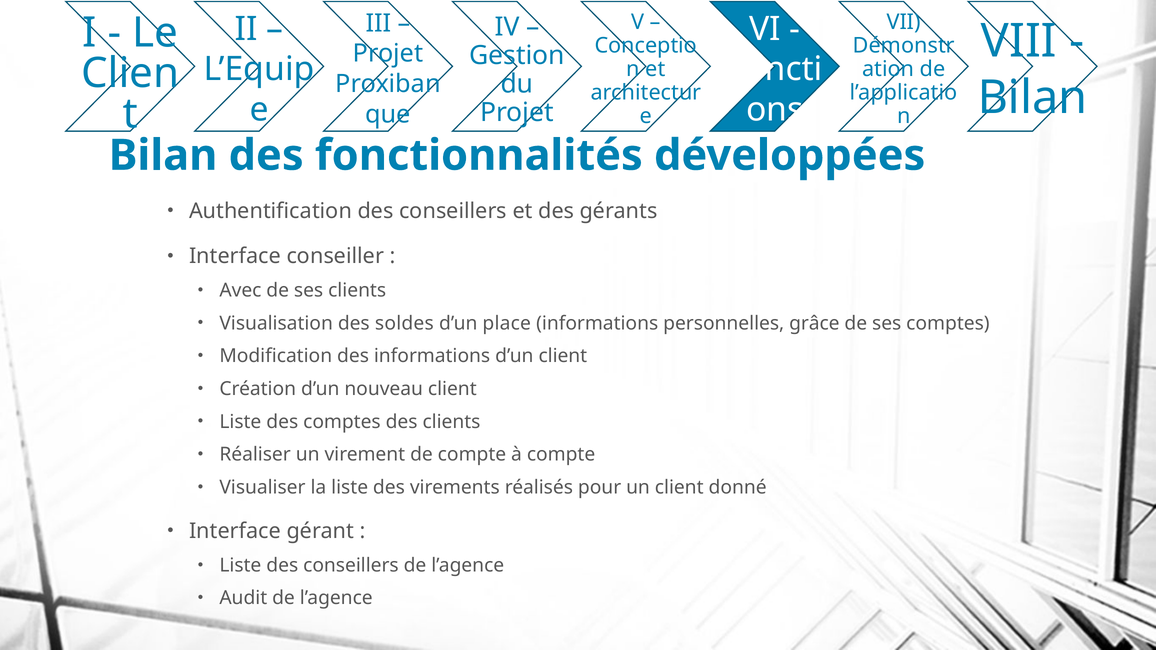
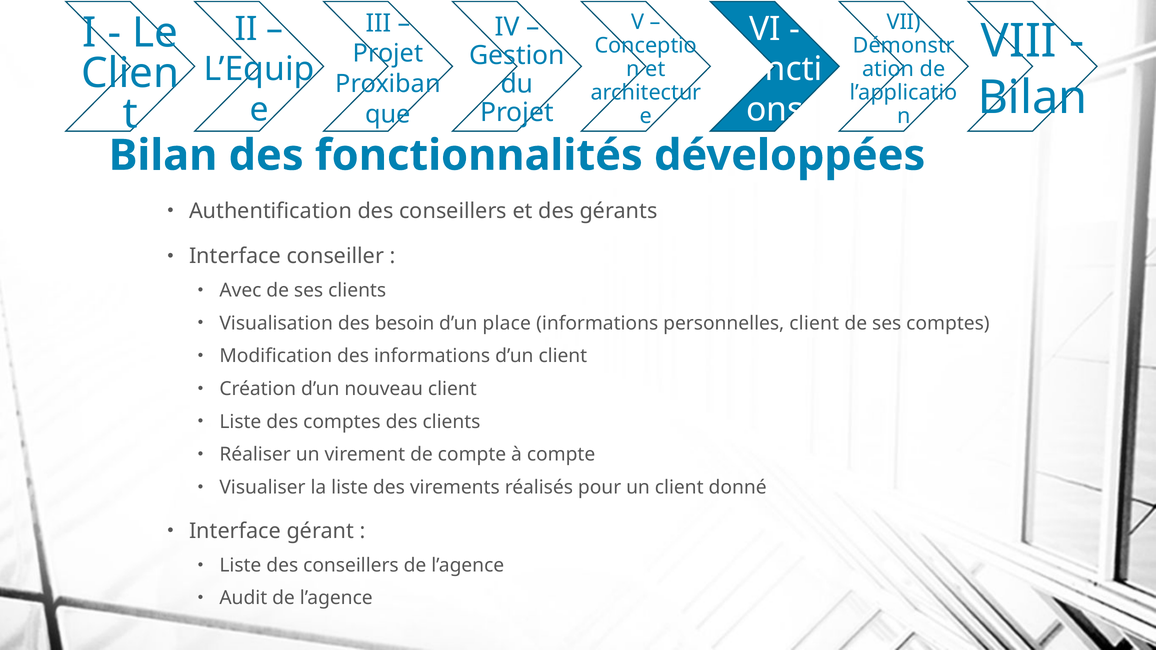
soldes: soldes -> besoin
personnelles grâce: grâce -> client
